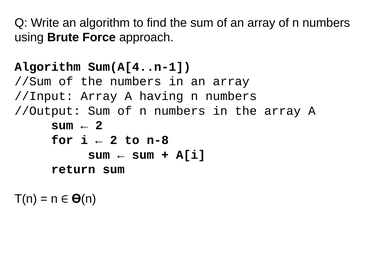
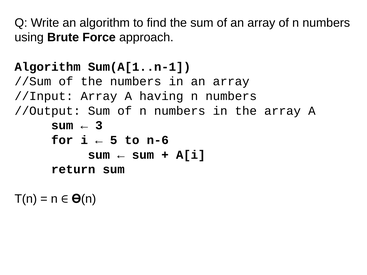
Sum(A[4..n-1: Sum(A[4..n-1 -> Sum(A[1..n-1
2 at (99, 126): 2 -> 3
2 at (114, 140): 2 -> 5
n-8: n-8 -> n-6
